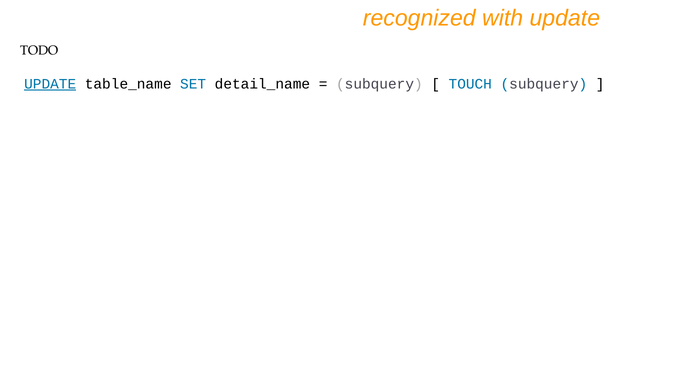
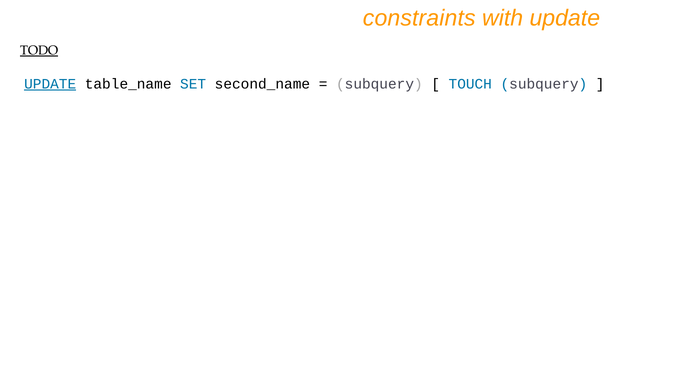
recognized: recognized -> constraints
TODO underline: none -> present
detail_name: detail_name -> second_name
